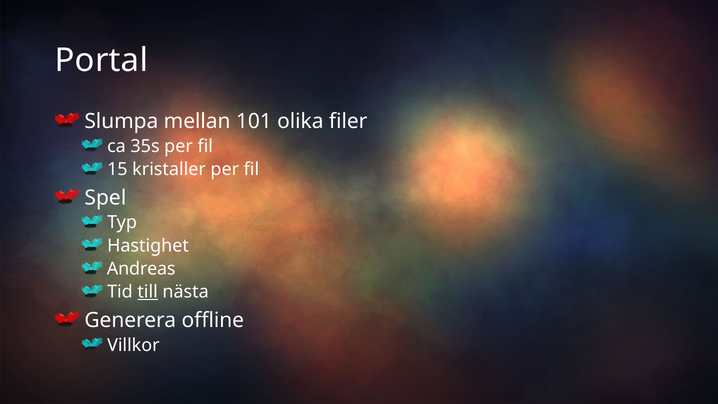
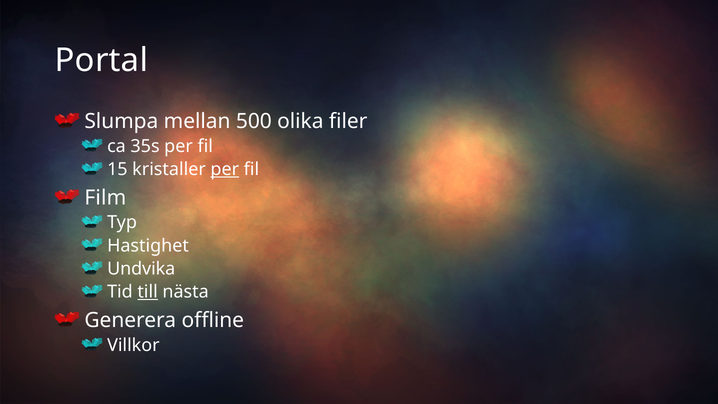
101: 101 -> 500
per at (225, 169) underline: none -> present
Spel: Spel -> Film
Andreas: Andreas -> Undvika
